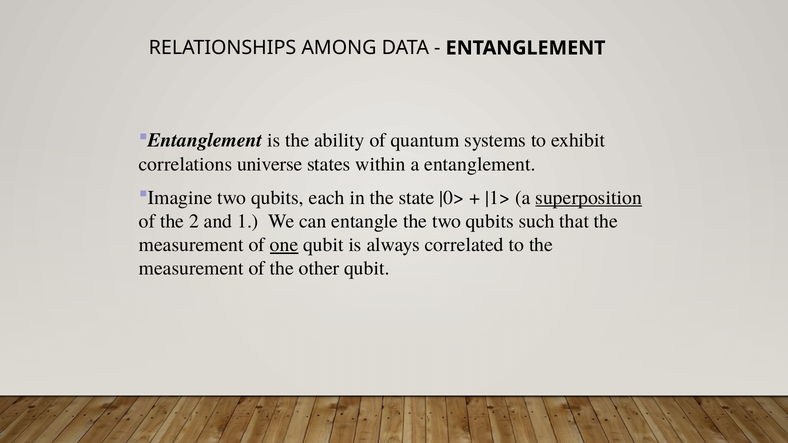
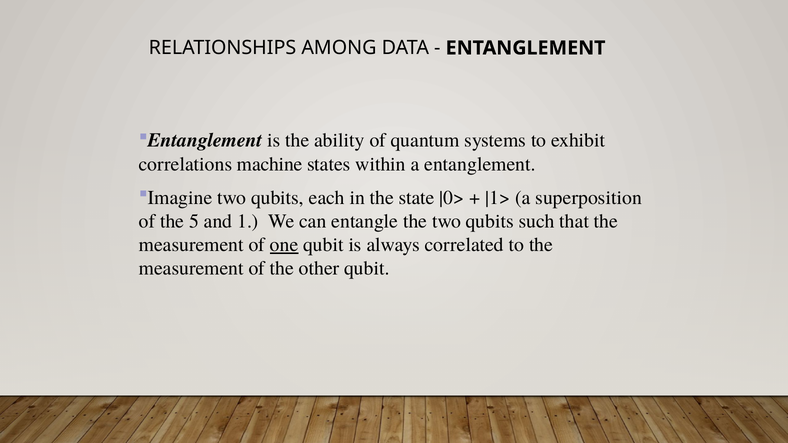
universe: universe -> machine
superposition underline: present -> none
2: 2 -> 5
